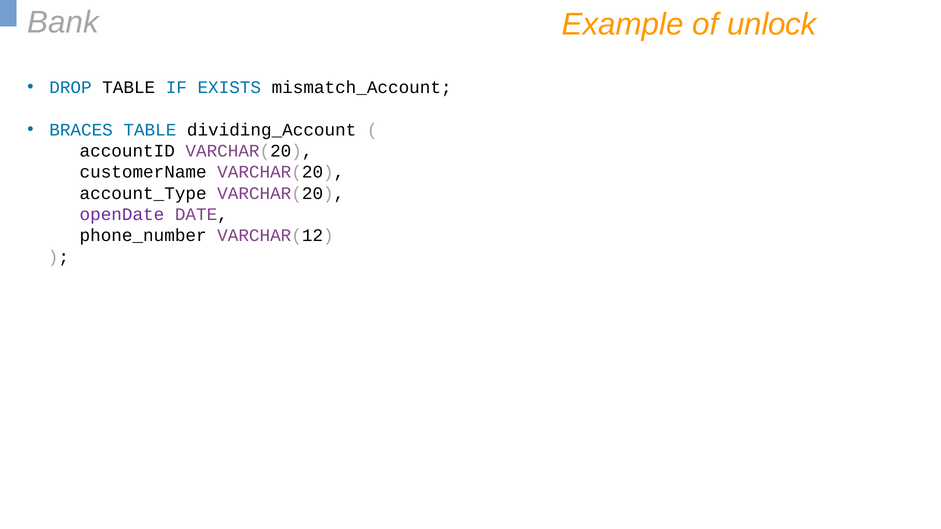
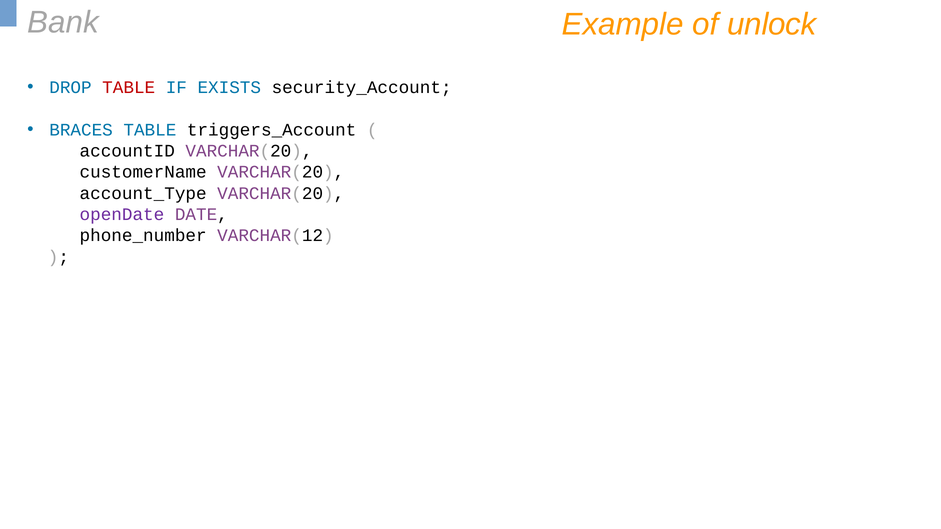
TABLE at (129, 88) colour: black -> red
mismatch_Account: mismatch_Account -> security_Account
dividing_Account: dividing_Account -> triggers_Account
